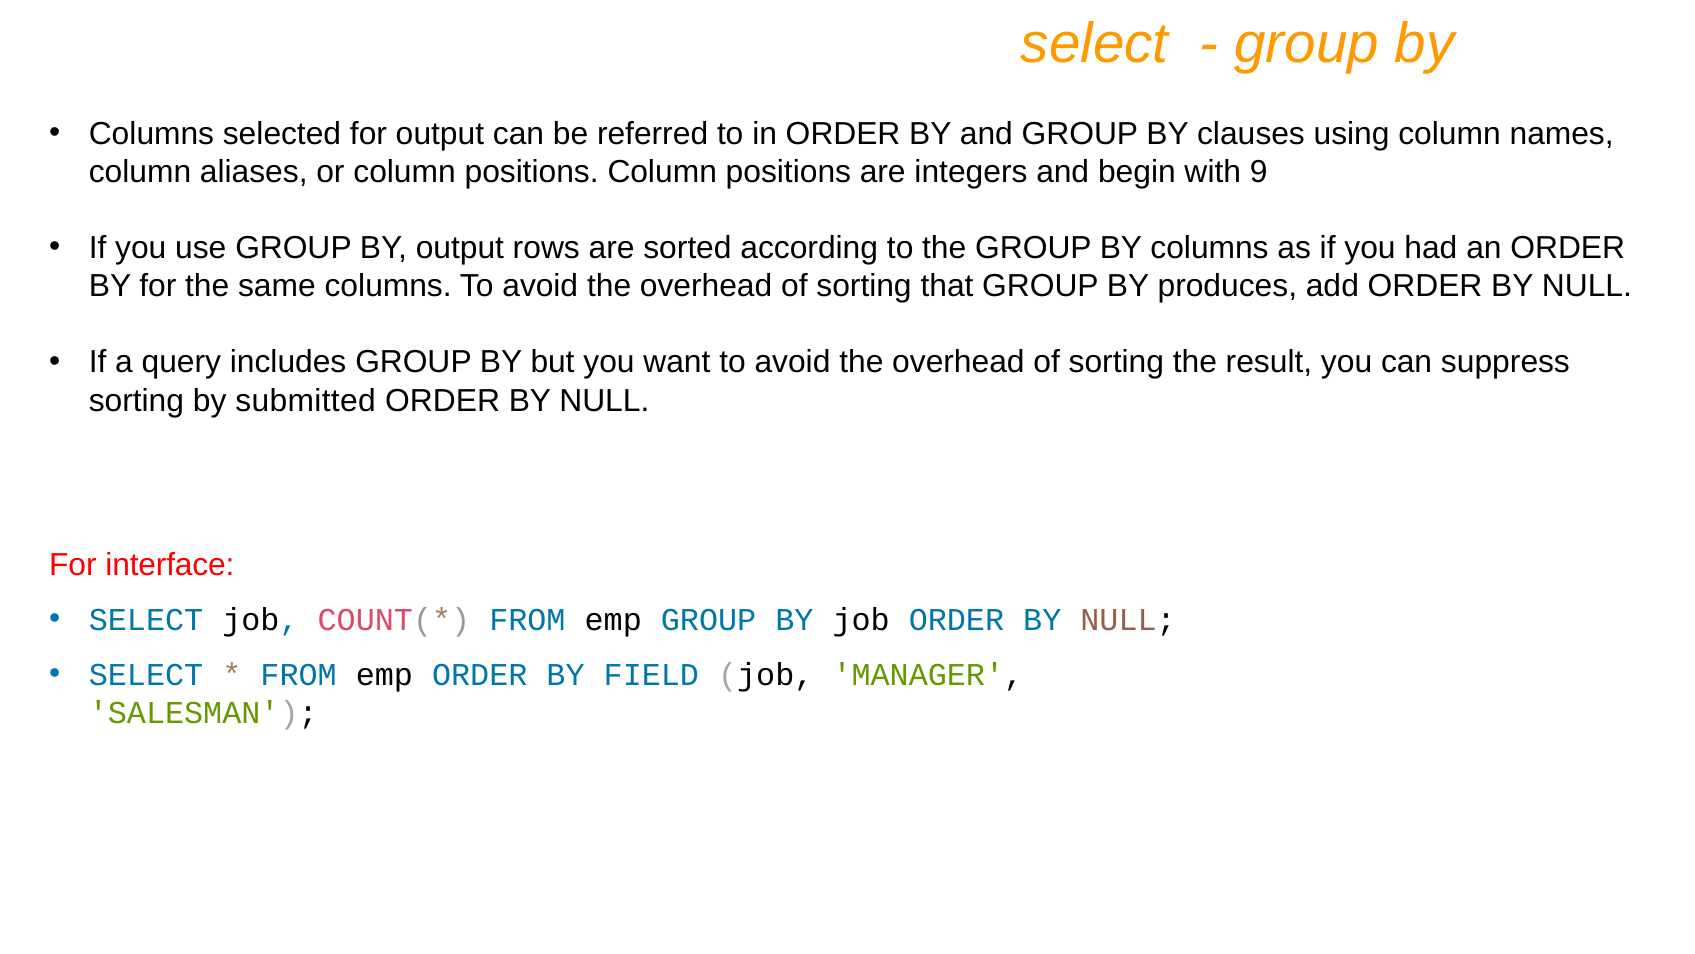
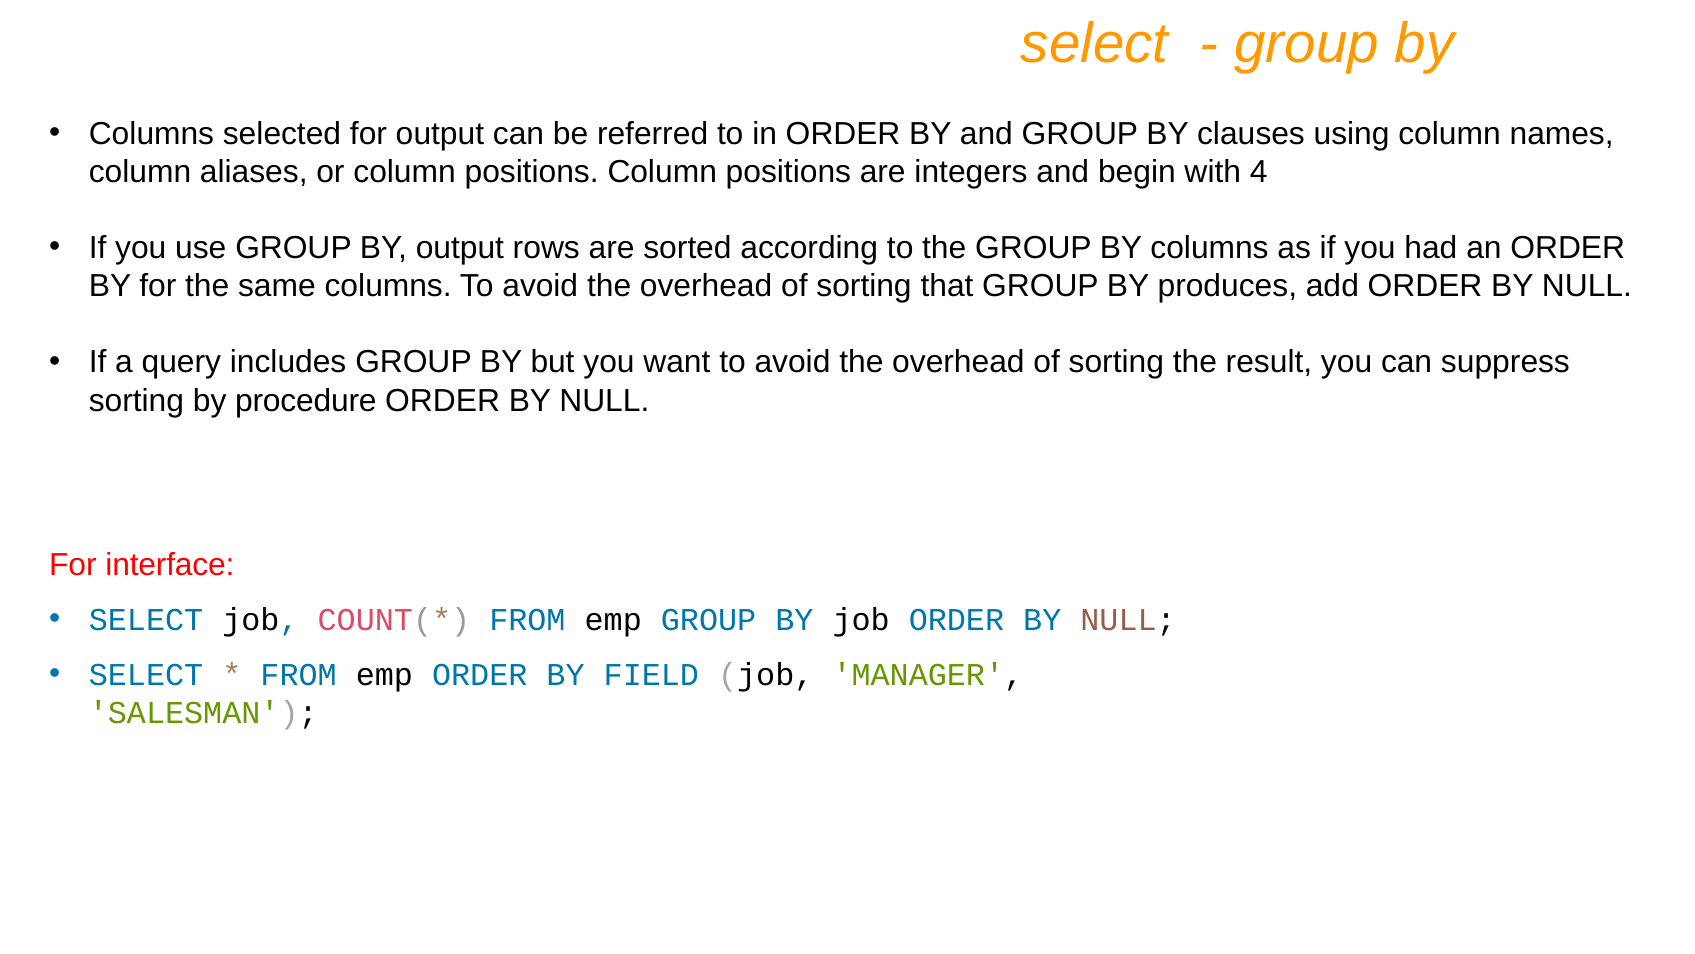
9: 9 -> 4
submitted: submitted -> procedure
